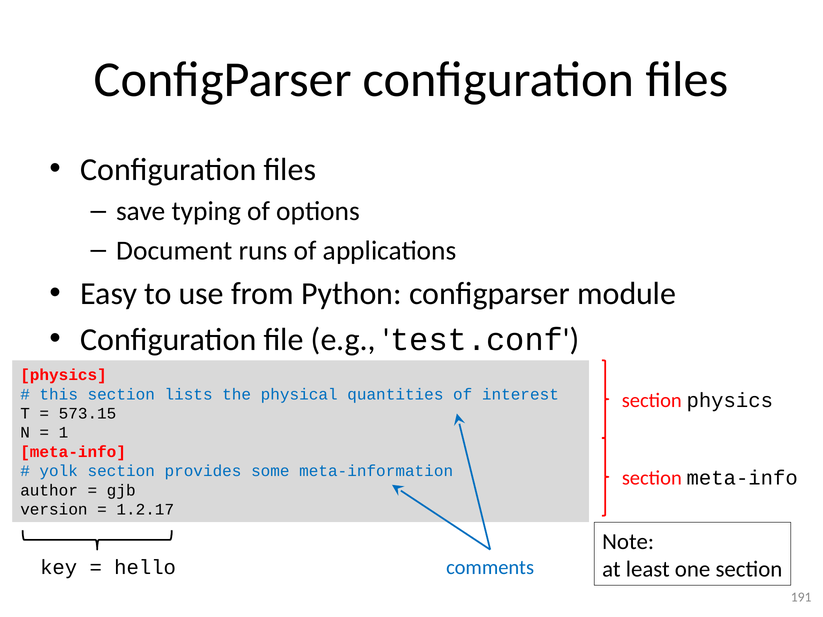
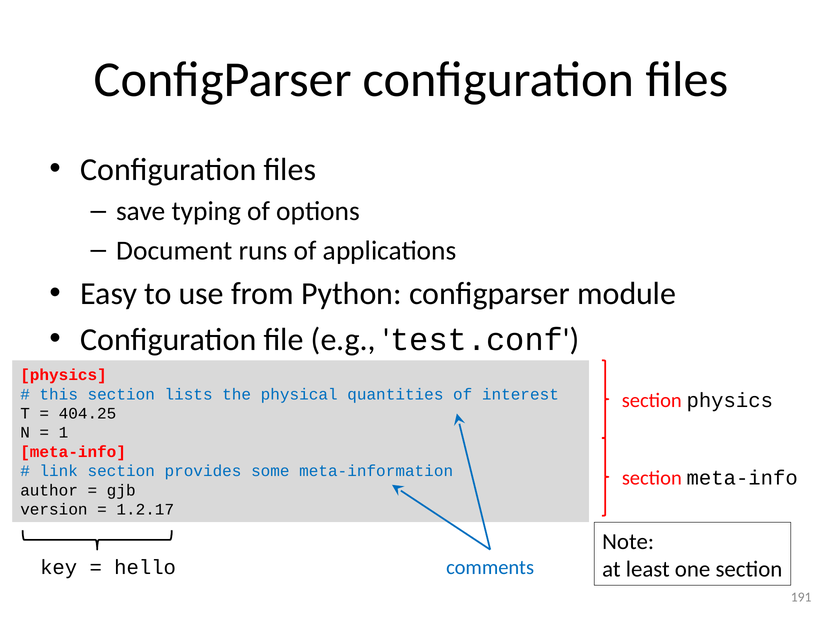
573.15: 573.15 -> 404.25
yolk: yolk -> link
